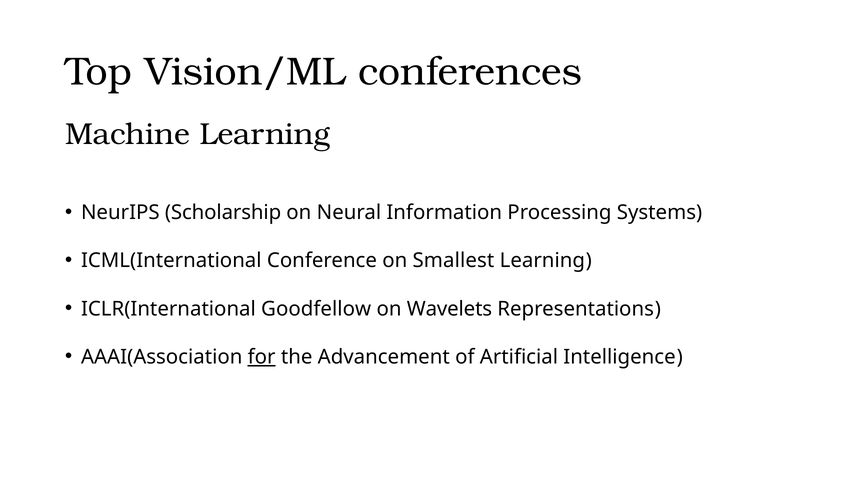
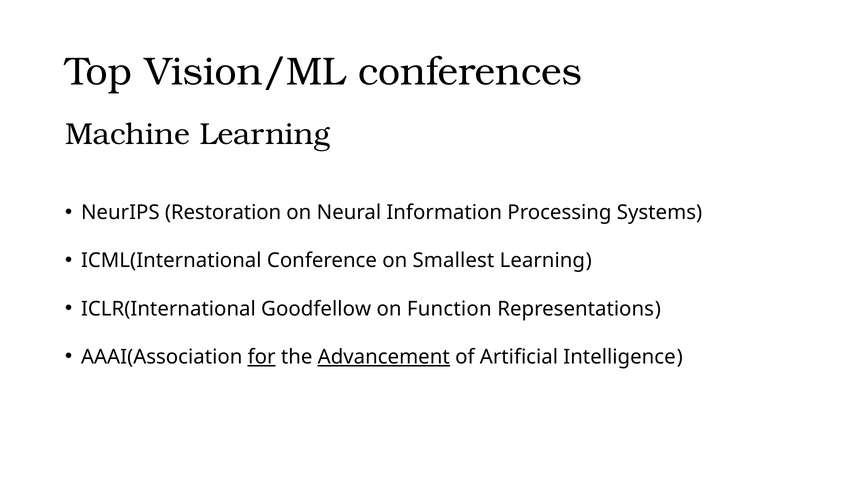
Scholarship: Scholarship -> Restoration
Wavelets: Wavelets -> Function
Advancement underline: none -> present
